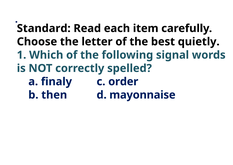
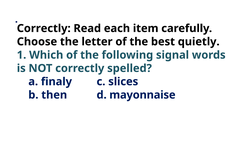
Standard at (44, 28): Standard -> Correctly
order: order -> slices
